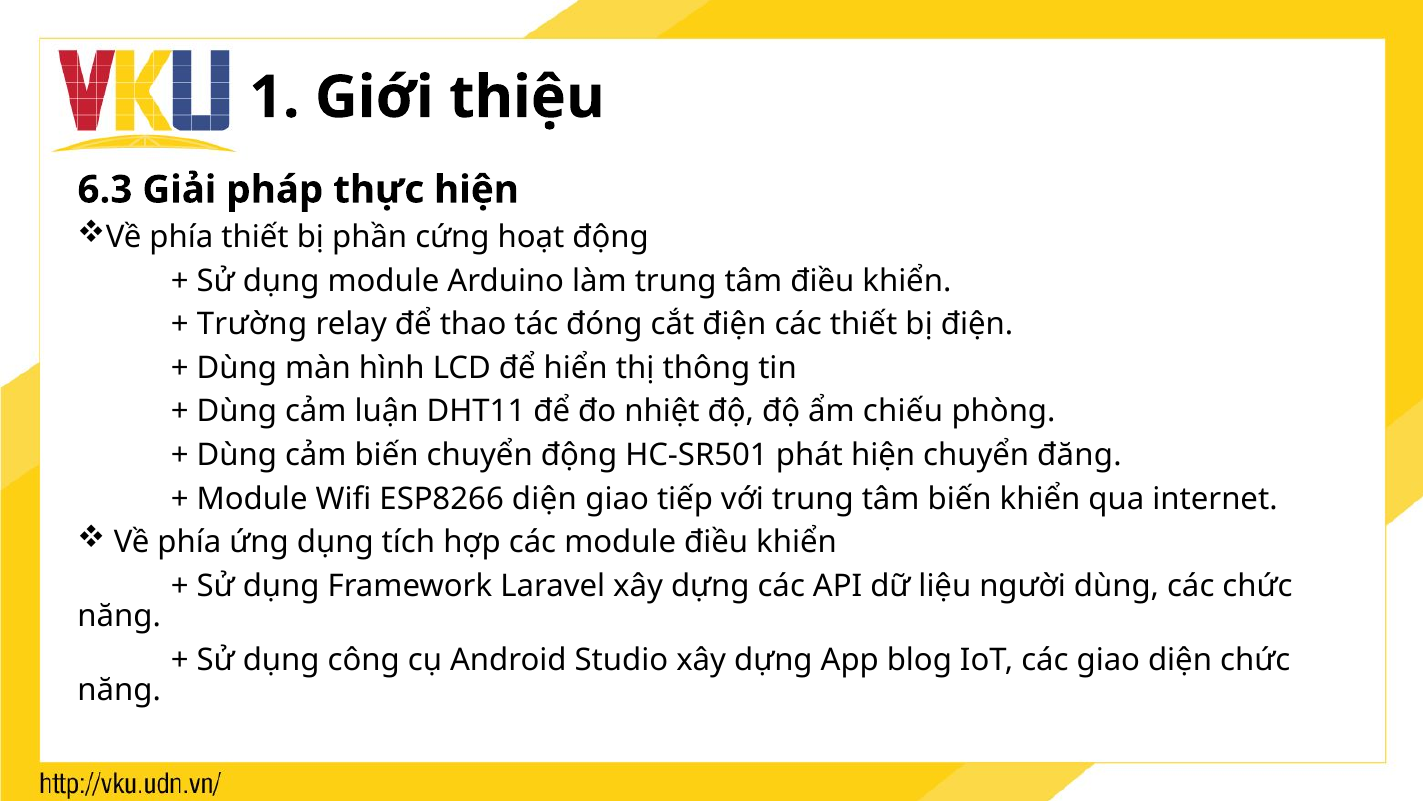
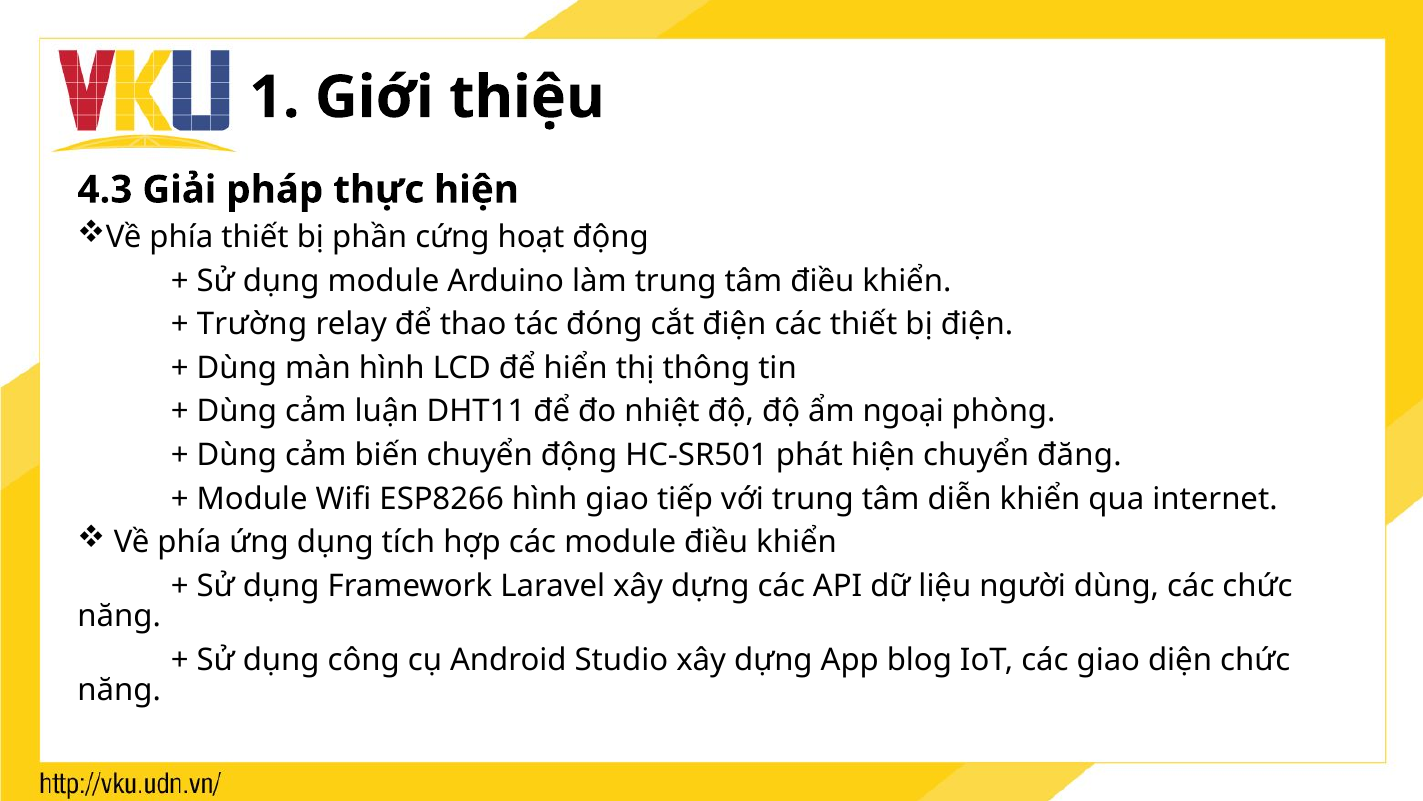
6.3: 6.3 -> 4.3
chiếu: chiếu -> ngoại
ESP8266 diện: diện -> hình
tâm biến: biến -> diễn
